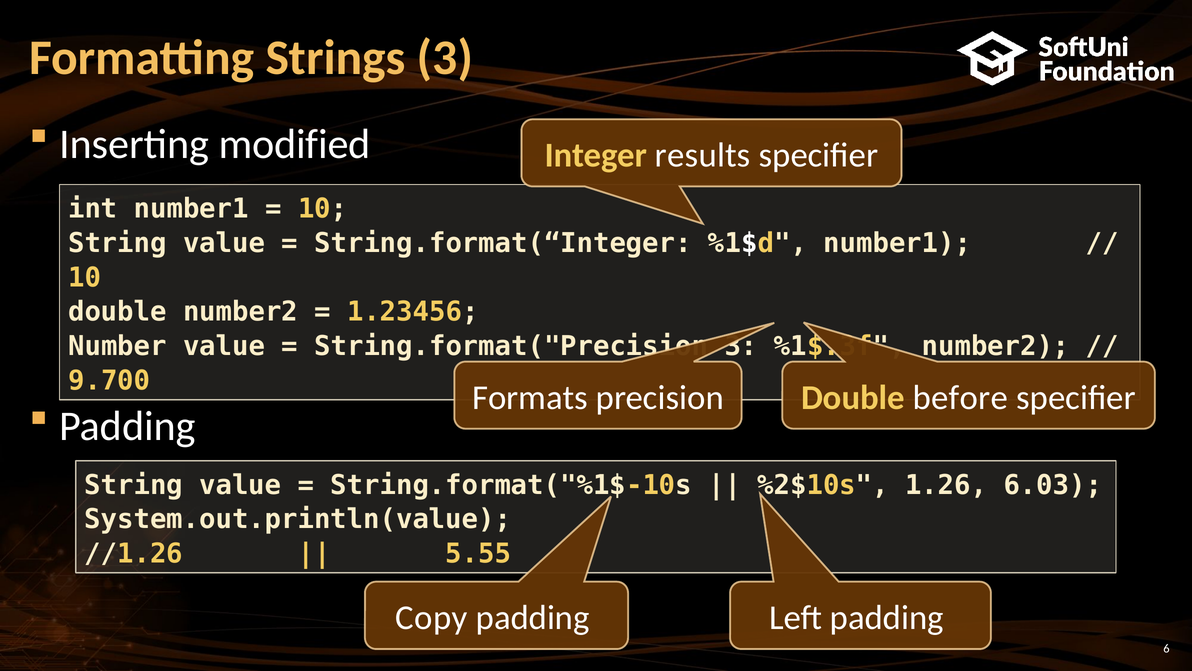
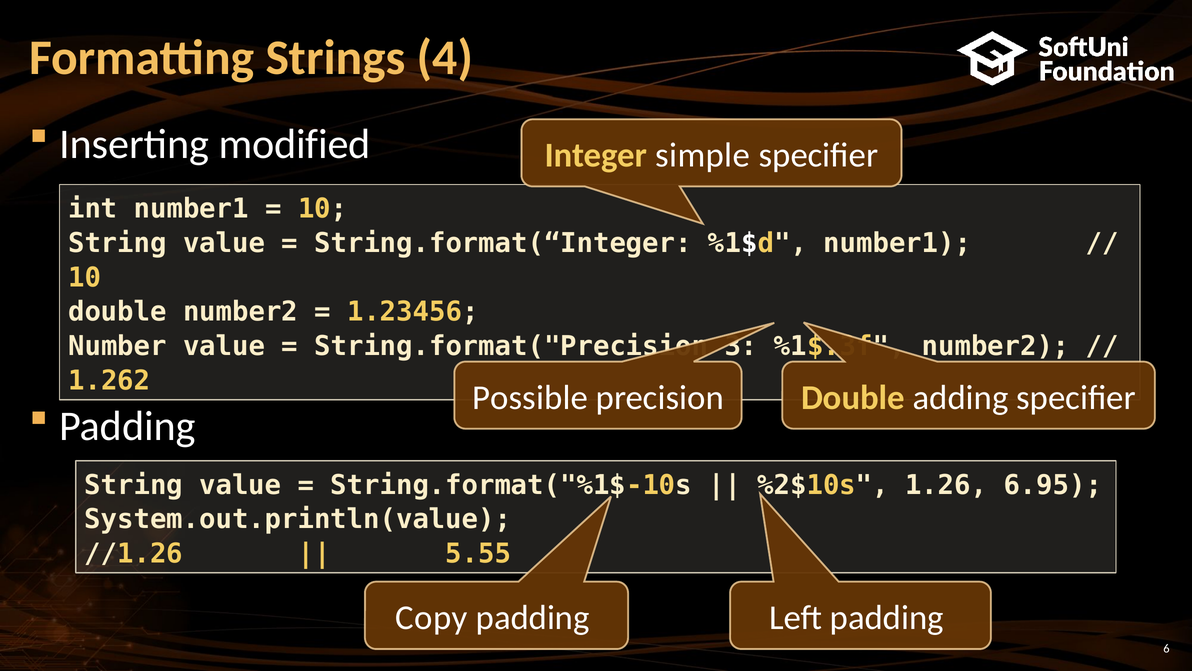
Strings 3: 3 -> 4
results: results -> simple
9.700: 9.700 -> 1.262
Formats: Formats -> Possible
before: before -> adding
6.03: 6.03 -> 6.95
